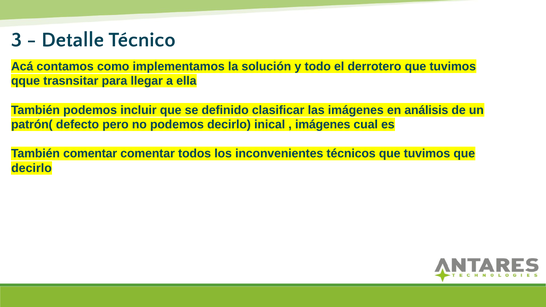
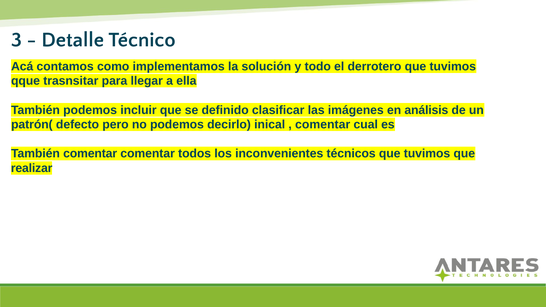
imágenes at (323, 125): imágenes -> comentar
decirlo at (32, 168): decirlo -> realizar
